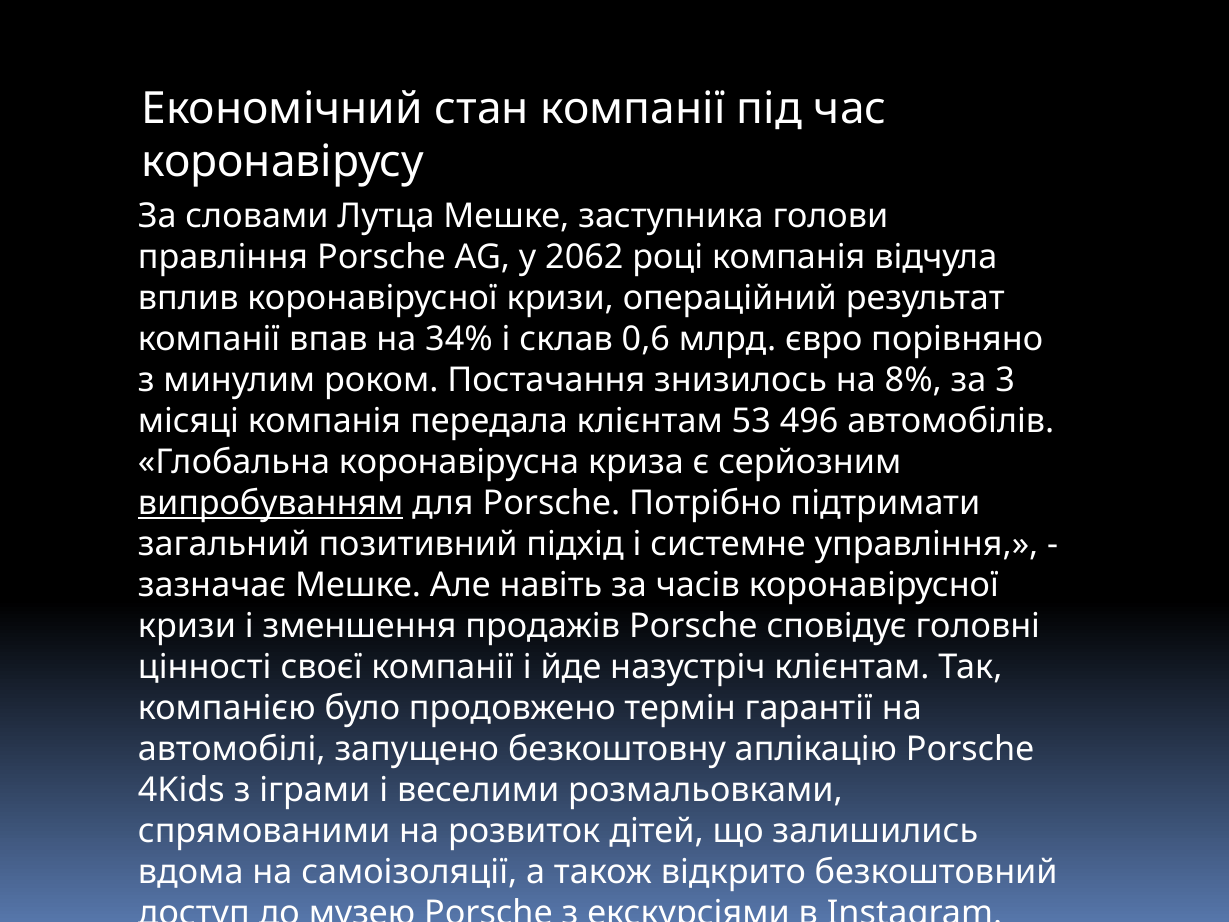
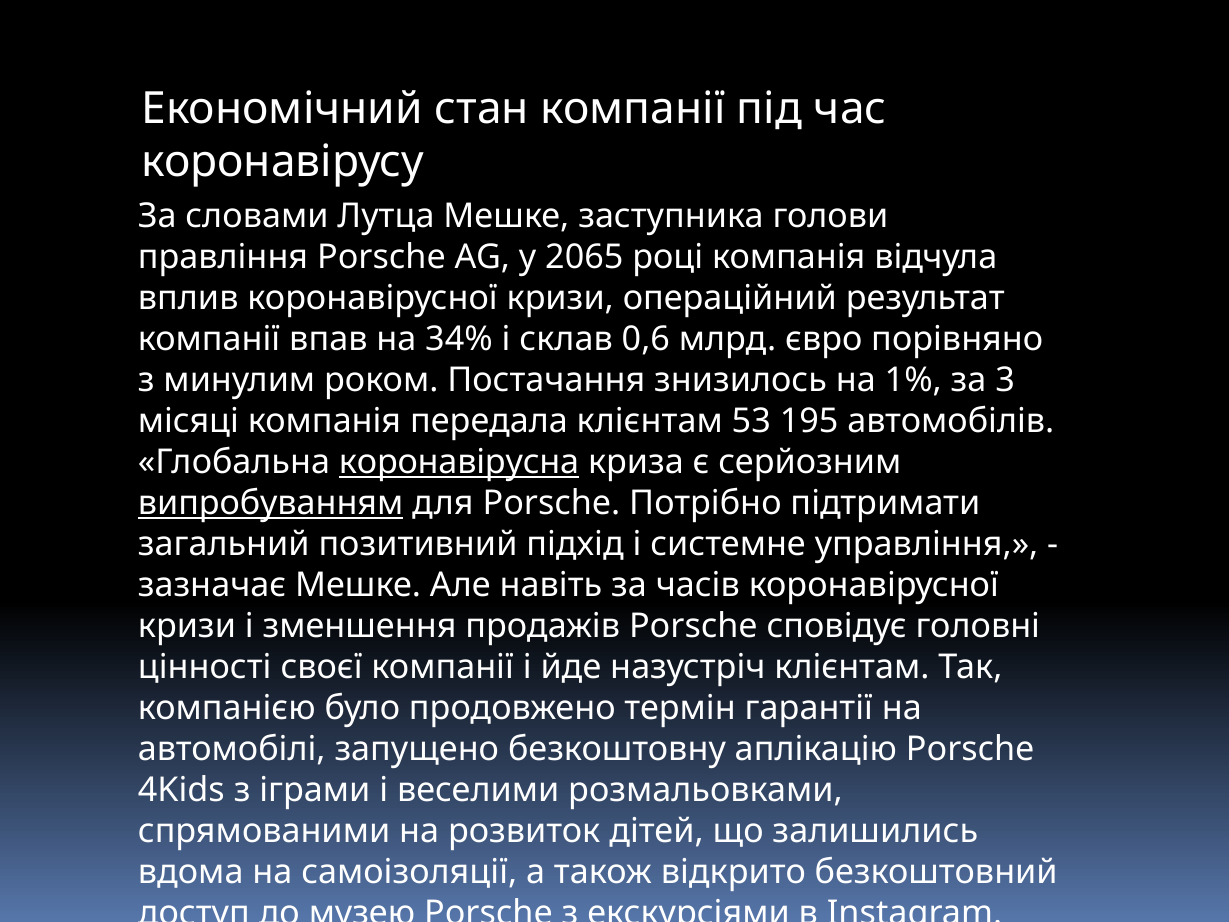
2062: 2062 -> 2065
8%: 8% -> 1%
496: 496 -> 195
коронавірусна underline: none -> present
